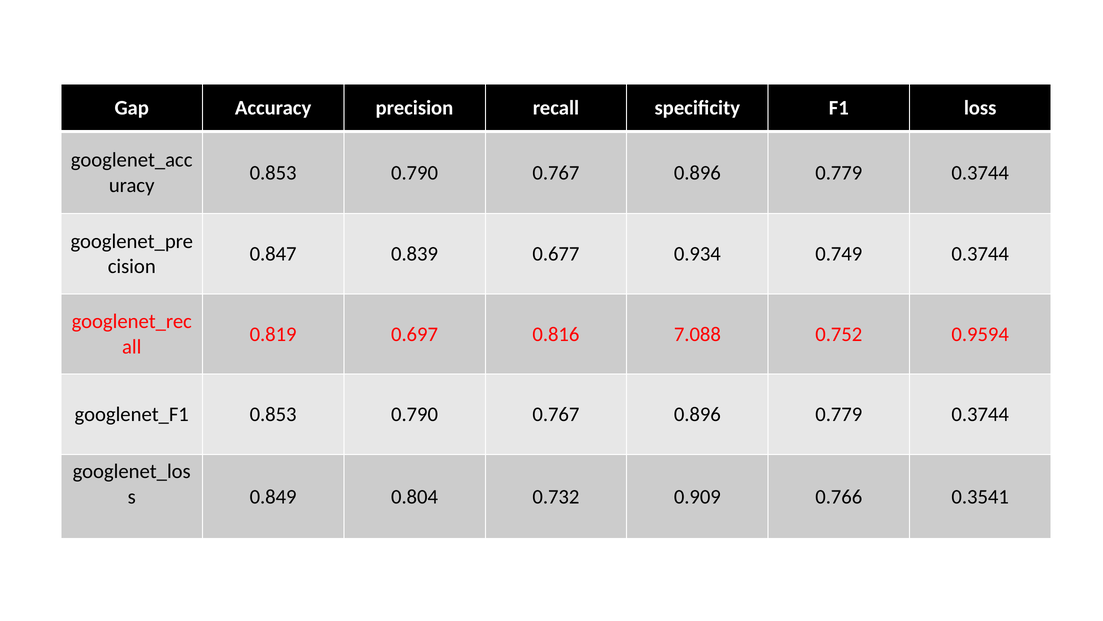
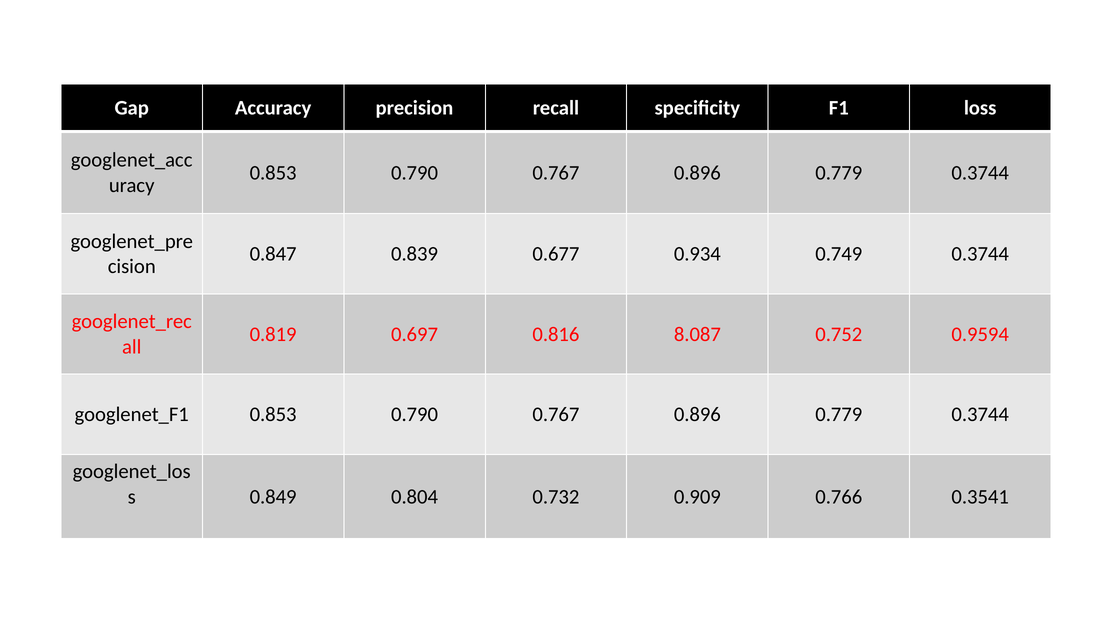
7.088: 7.088 -> 8.087
